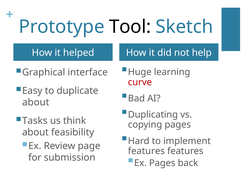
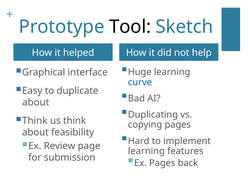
curve colour: red -> blue
Tasks at (35, 121): Tasks -> Think
features at (146, 151): features -> learning
